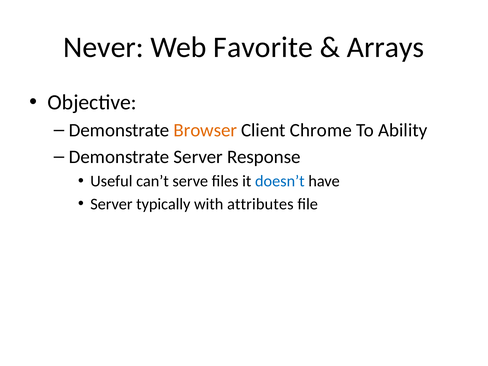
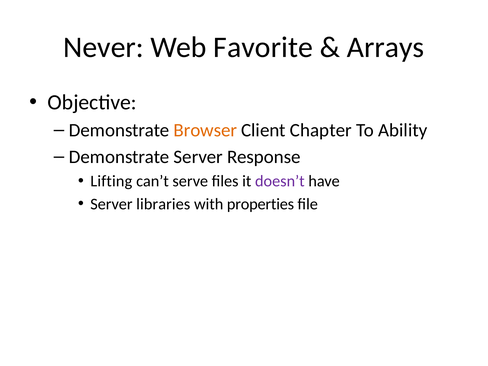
Chrome: Chrome -> Chapter
Useful: Useful -> Lifting
doesn’t colour: blue -> purple
typically: typically -> libraries
attributes: attributes -> properties
